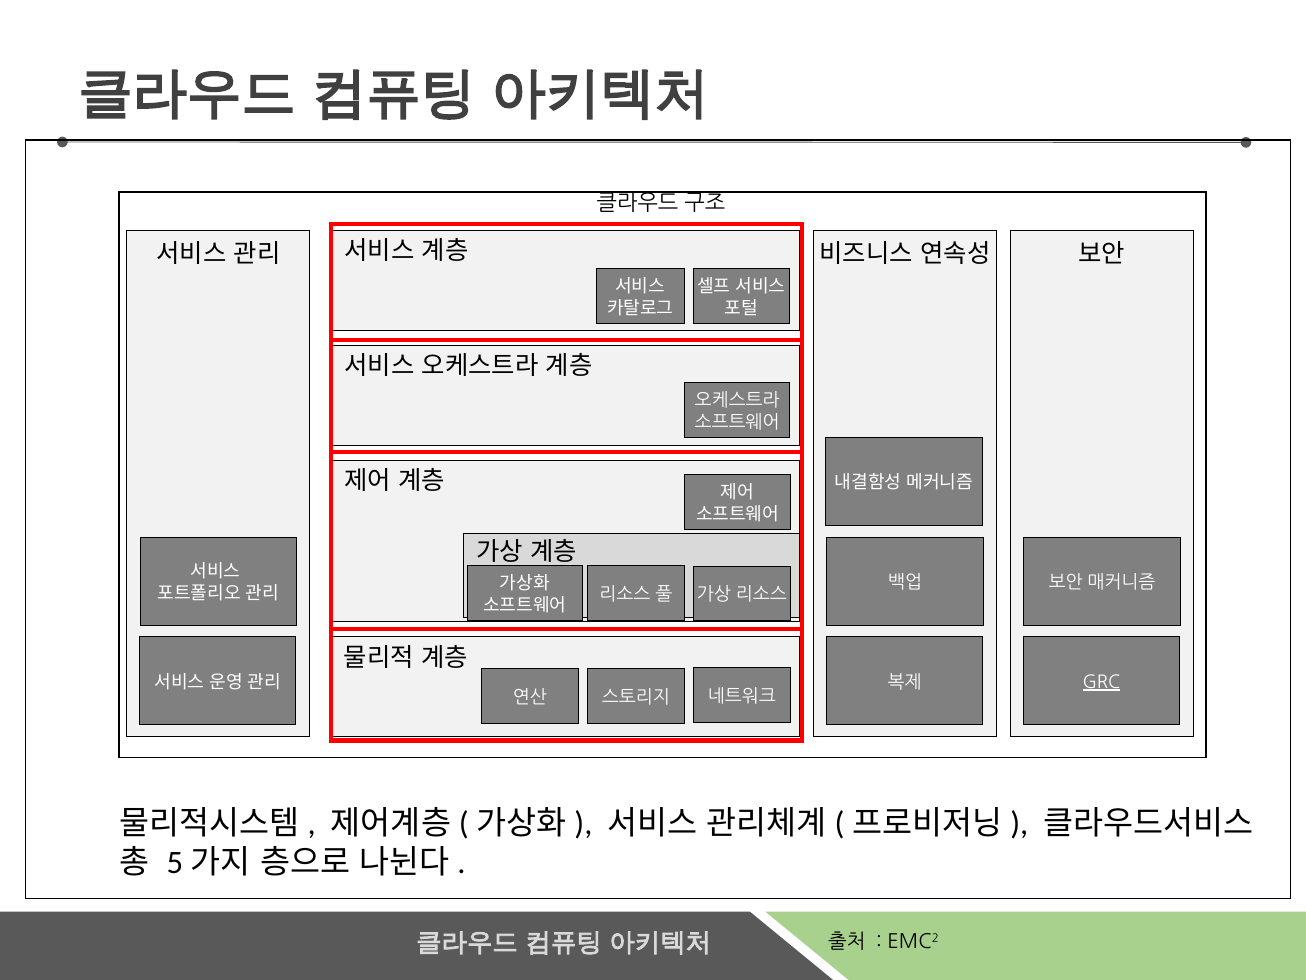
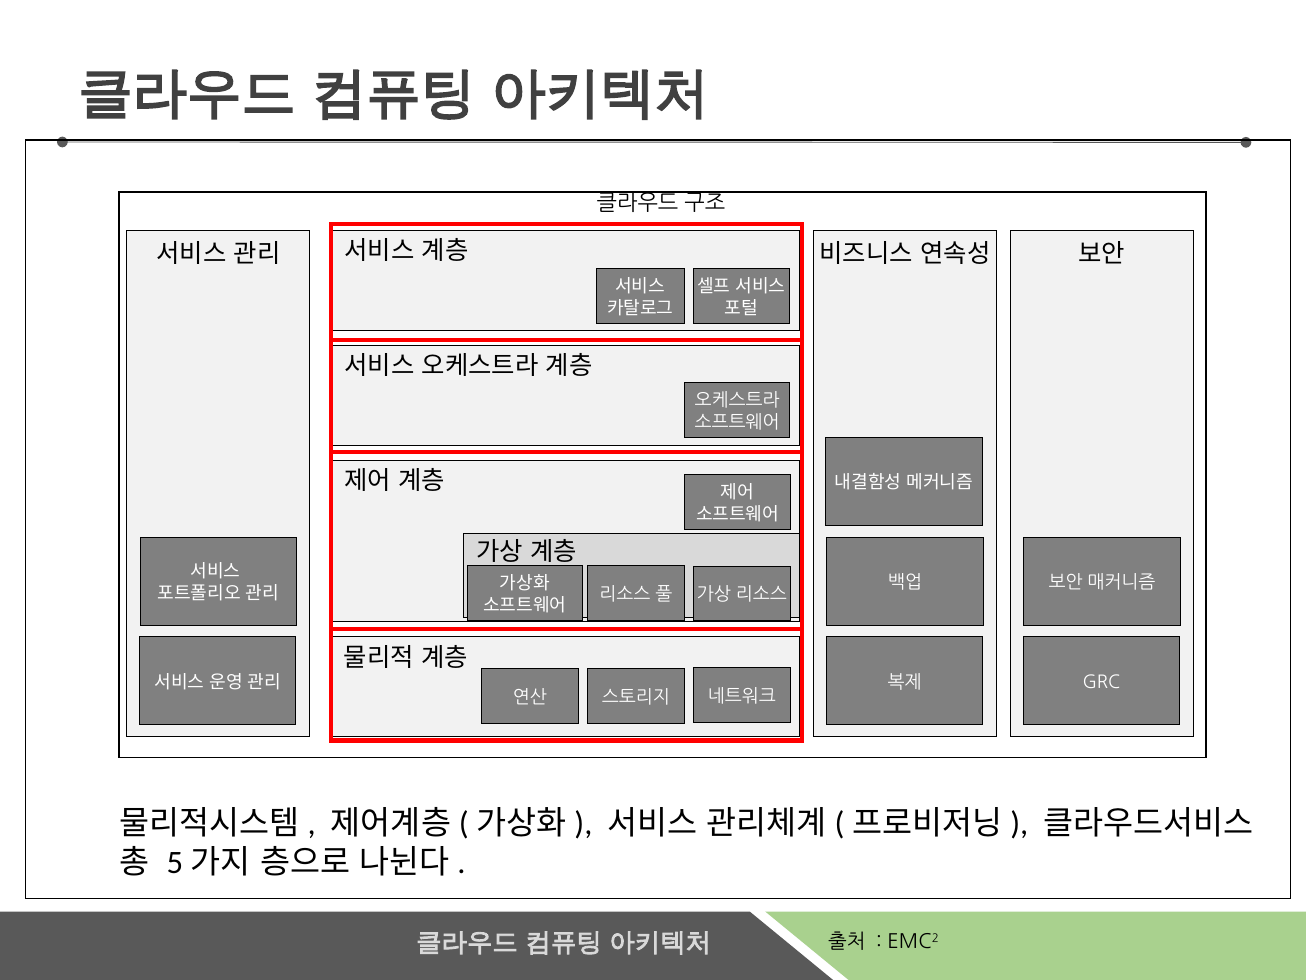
GRC underline: present -> none
